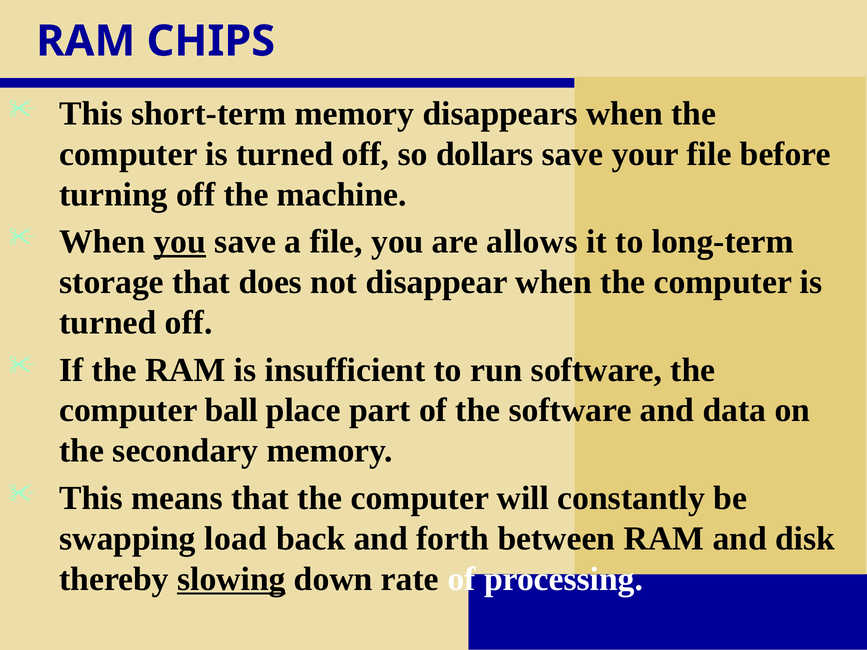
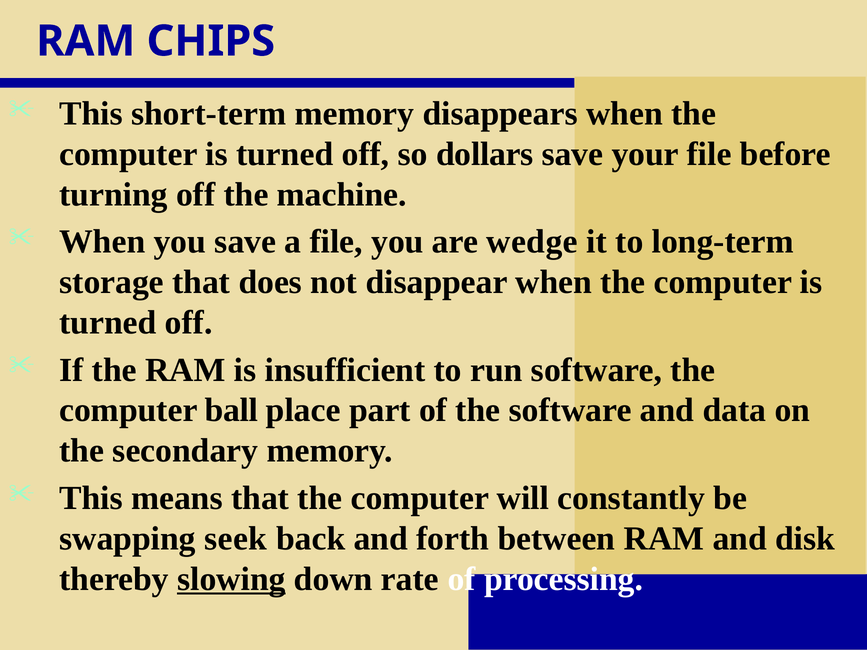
you at (180, 242) underline: present -> none
allows: allows -> wedge
load: load -> seek
